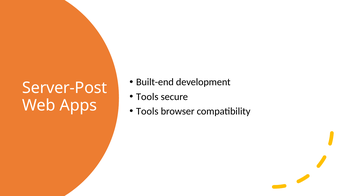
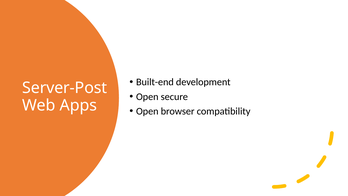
Tools at (147, 97): Tools -> Open
Tools at (147, 111): Tools -> Open
